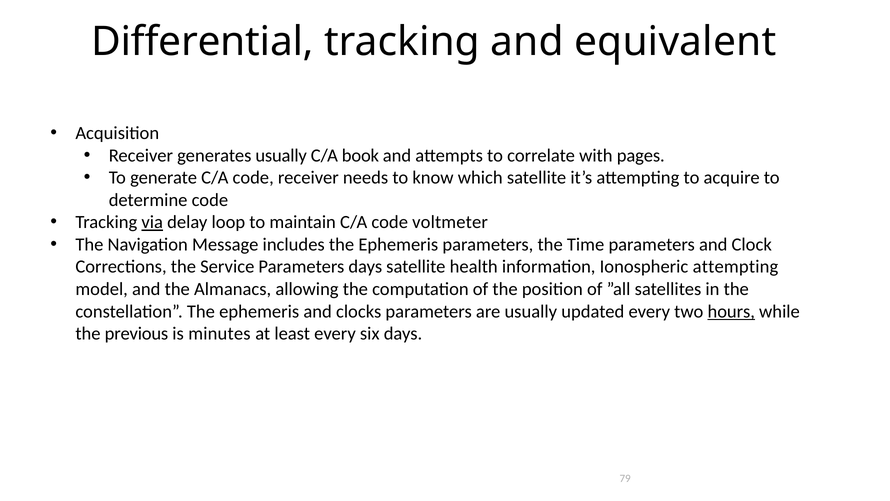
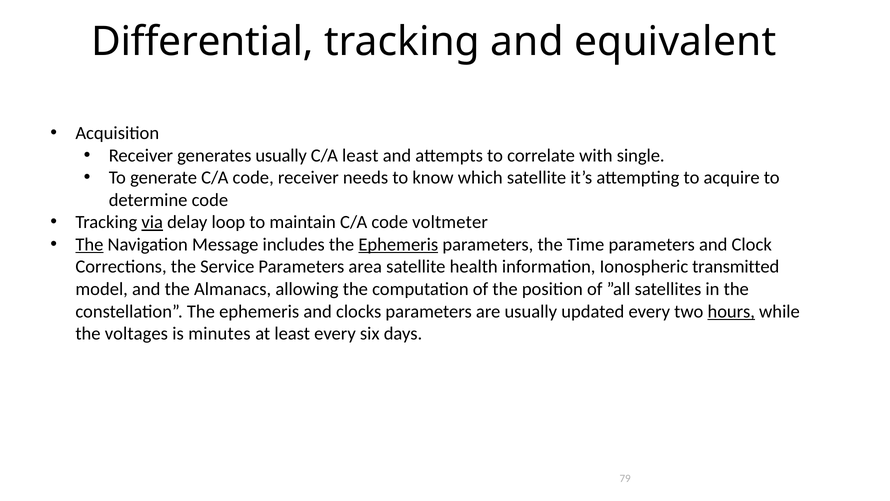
C/A book: book -> least
pages: pages -> single
The at (89, 244) underline: none -> present
Ephemeris at (398, 244) underline: none -> present
Parameters days: days -> area
Ionospheric attempting: attempting -> transmitted
previous: previous -> voltages
